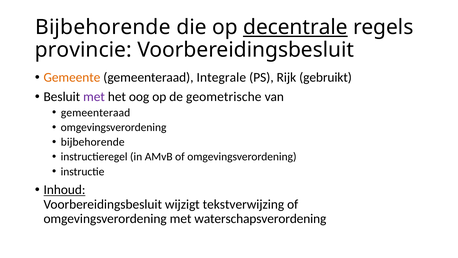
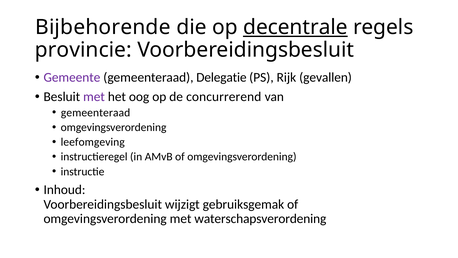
Gemeente colour: orange -> purple
Integrale: Integrale -> Delegatie
gebruikt: gebruikt -> gevallen
geometrische: geometrische -> concurrerend
bijbehorende at (93, 142): bijbehorende -> leefomgeving
Inhoud underline: present -> none
tekstverwijzing: tekstverwijzing -> gebruiksgemak
